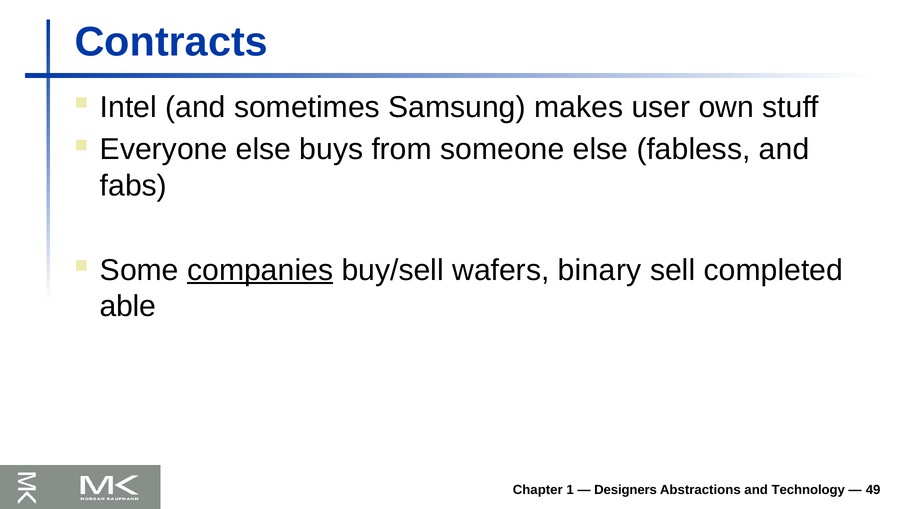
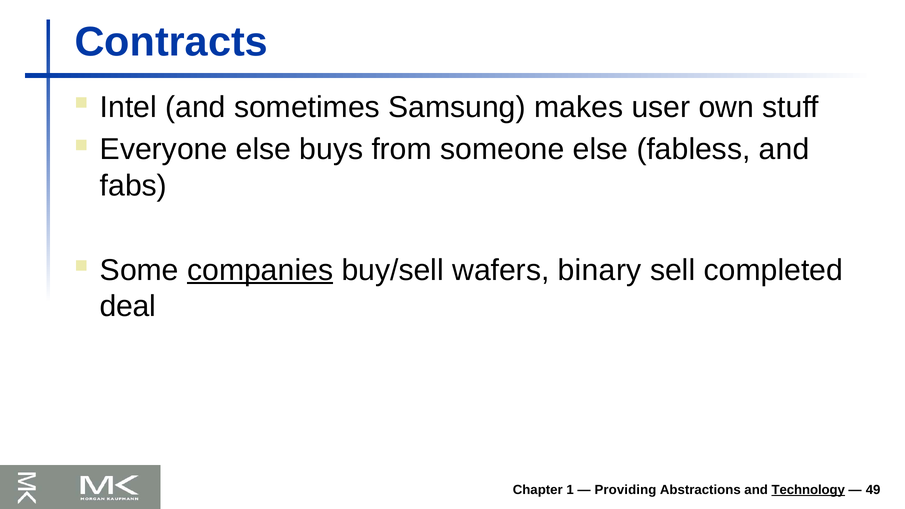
able: able -> deal
Designers: Designers -> Providing
Technology underline: none -> present
